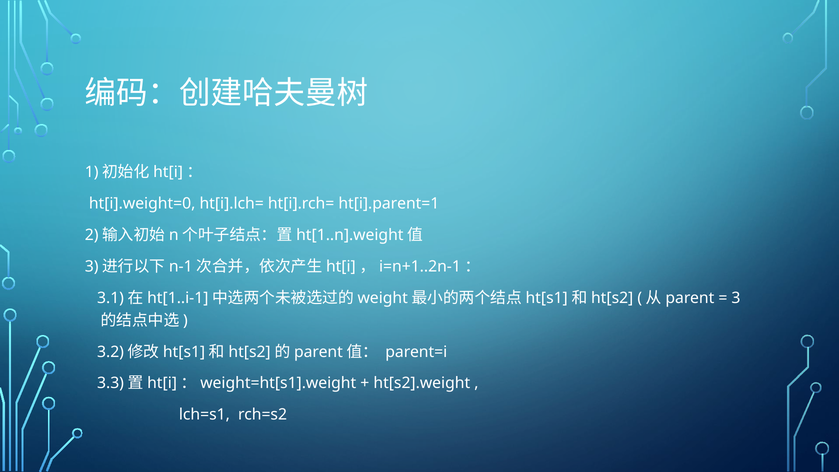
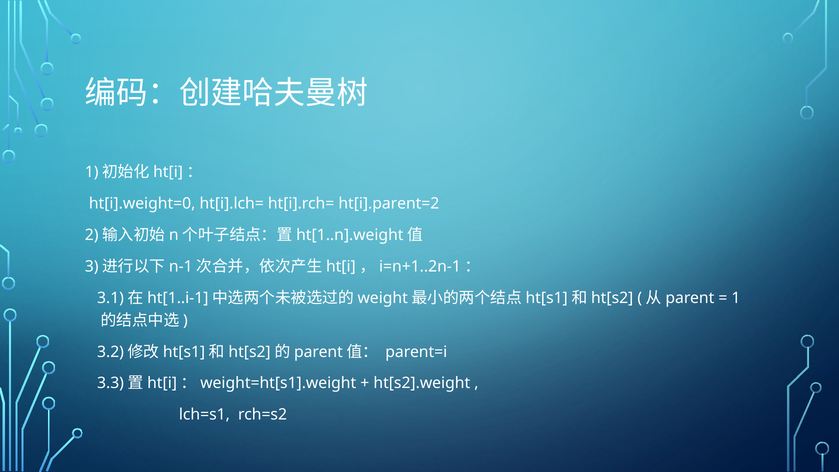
ht[i].parent=1: ht[i].parent=1 -> ht[i].parent=2
3: 3 -> 1
